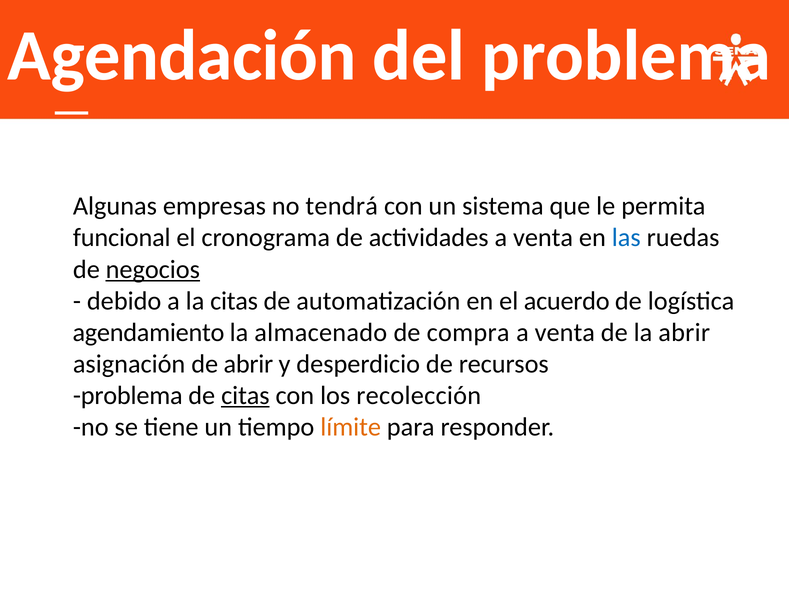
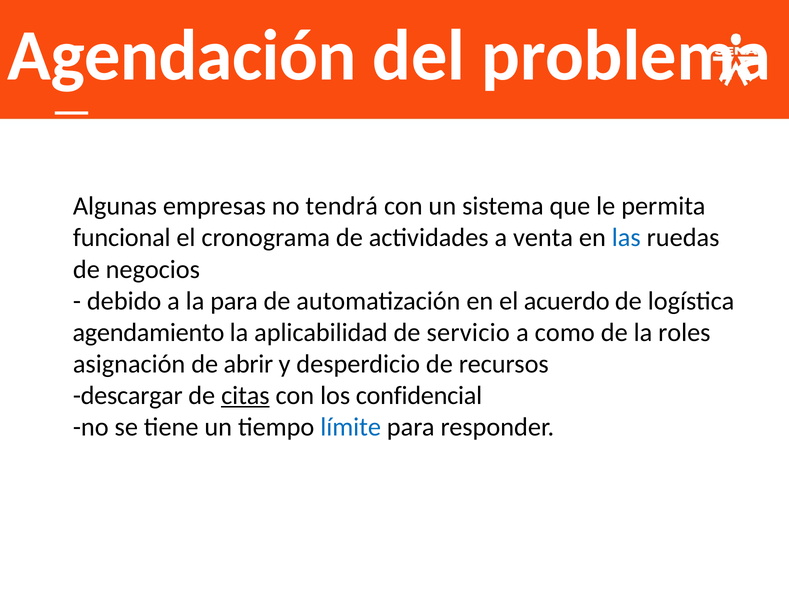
negocios underline: present -> none
la citas: citas -> para
almacenado: almacenado -> aplicabilidad
compra: compra -> servicio
venta at (565, 332): venta -> como
la abrir: abrir -> roles
problema at (128, 395): problema -> descargar
recolección: recolección -> confidencial
límite colour: orange -> blue
